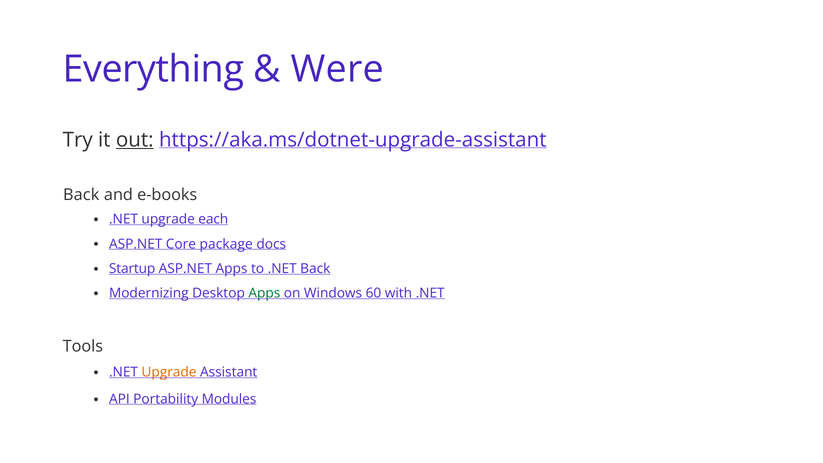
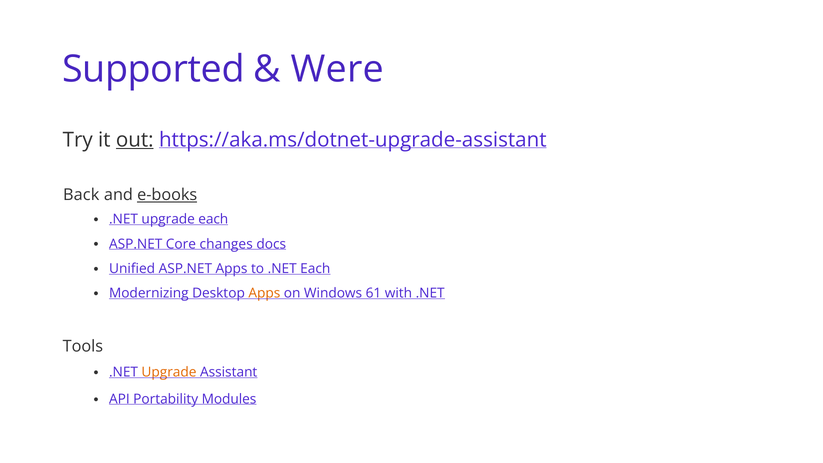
Everything: Everything -> Supported
e-books underline: none -> present
package: package -> changes
Startup: Startup -> Unified
.NET Back: Back -> Each
Apps at (264, 293) colour: green -> orange
60: 60 -> 61
